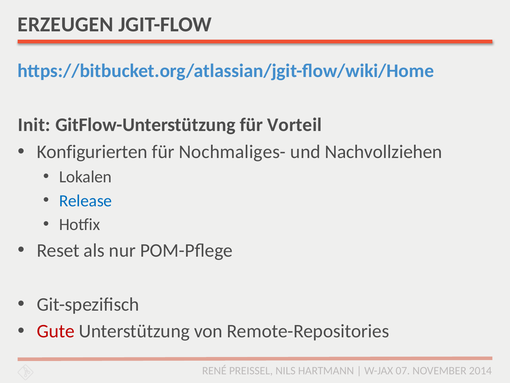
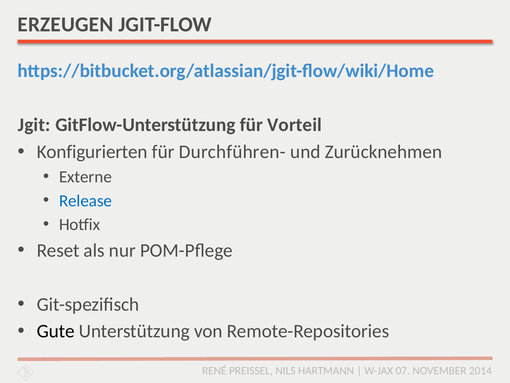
Init: Init -> Jgit
Nochmaliges-: Nochmaliges- -> Durchführen-
Nachvollziehen: Nachvollziehen -> Zurücknehmen
Lokalen: Lokalen -> Externe
Gute colour: red -> black
